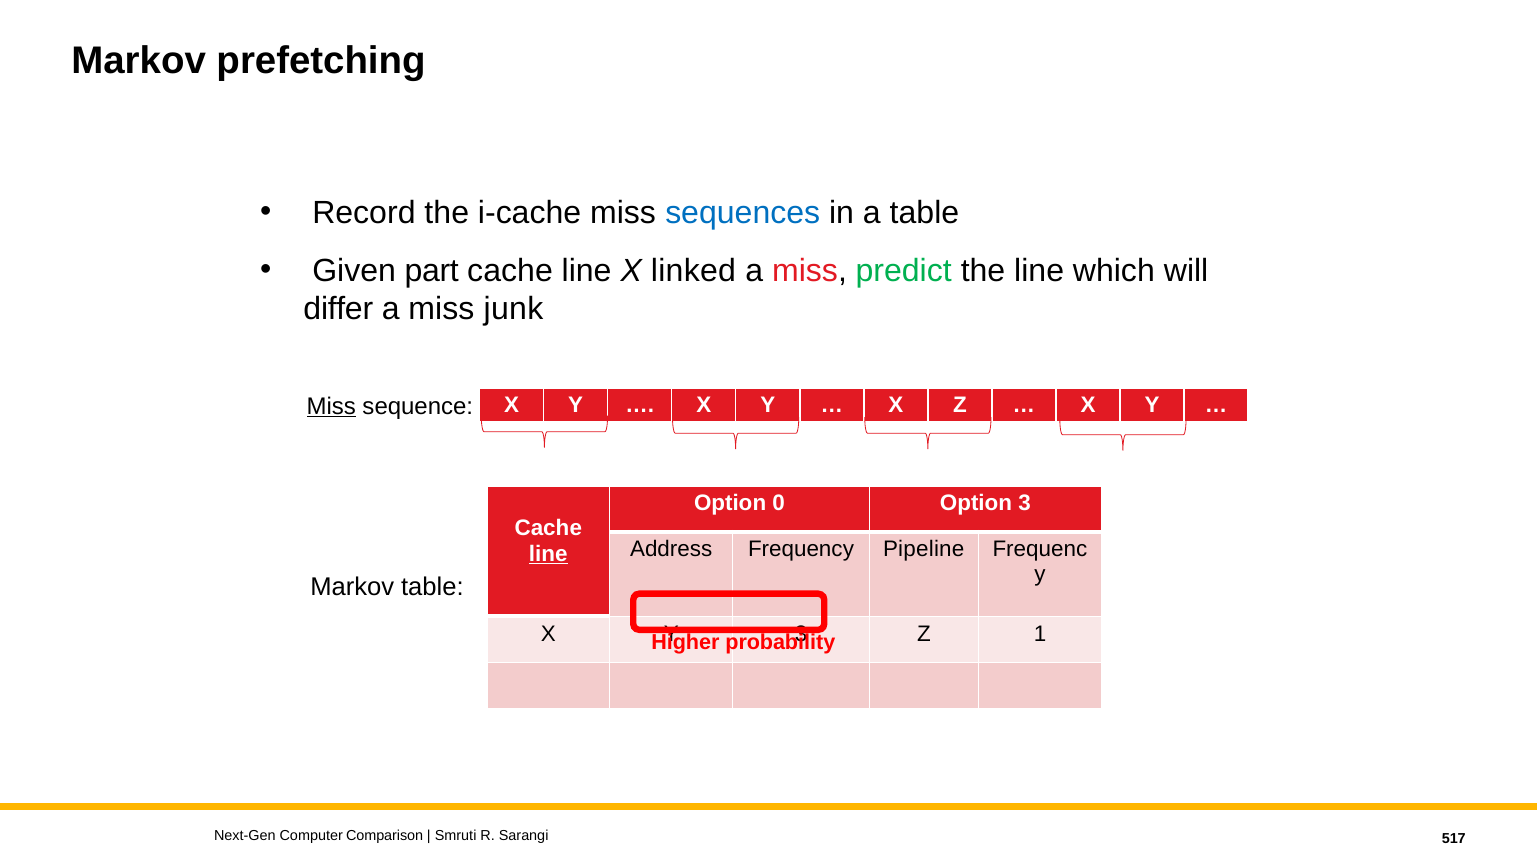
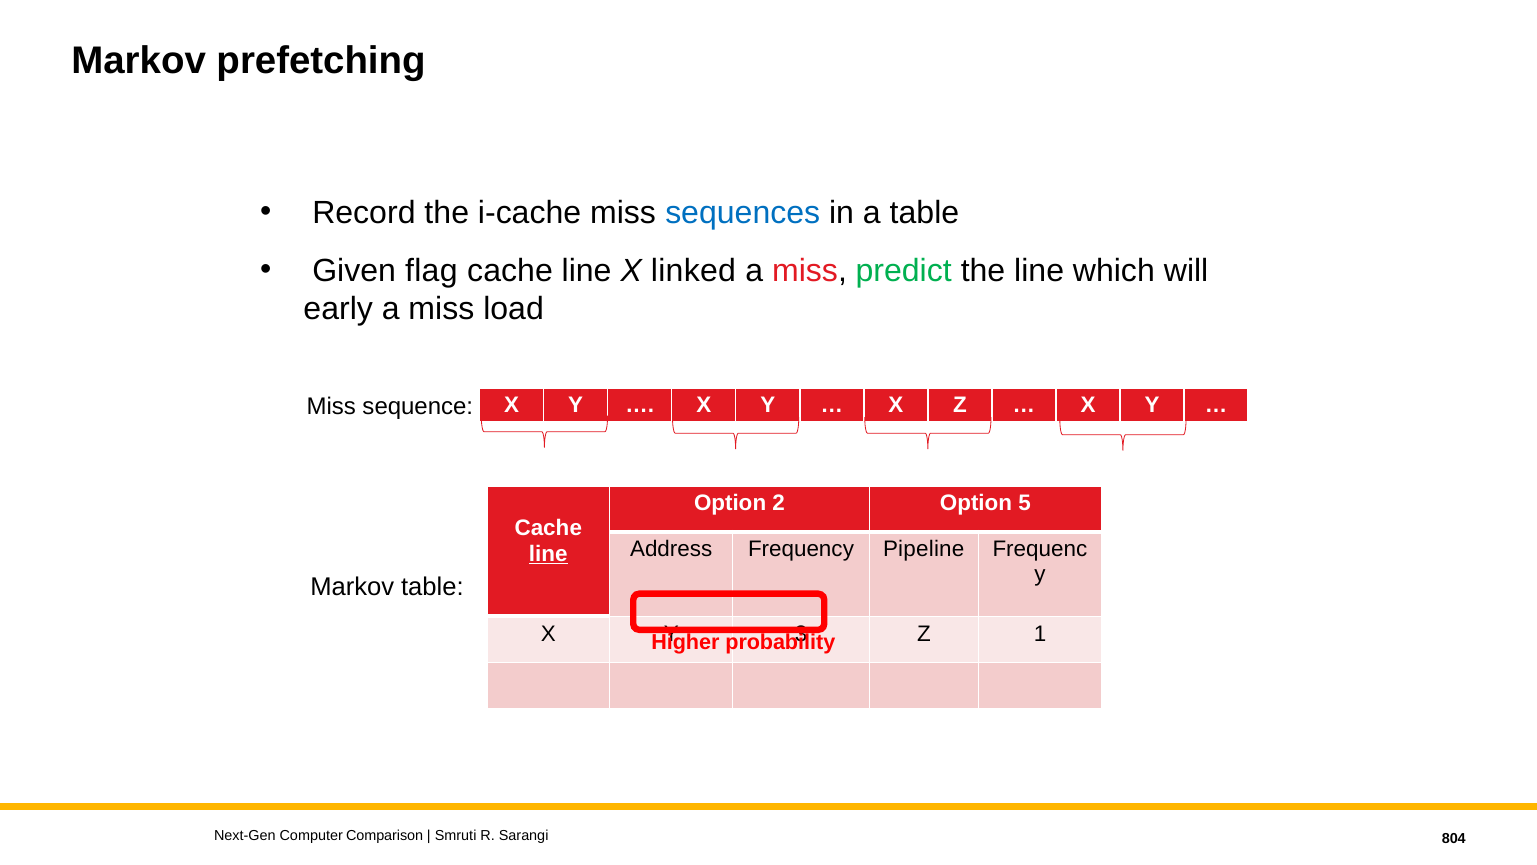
part: part -> flag
differ: differ -> early
junk: junk -> load
Miss at (331, 406) underline: present -> none
0: 0 -> 2
Option 3: 3 -> 5
517: 517 -> 804
